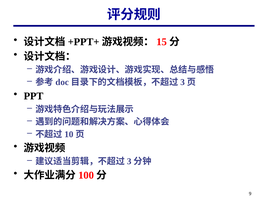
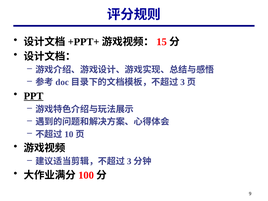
PPT underline: none -> present
